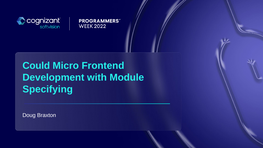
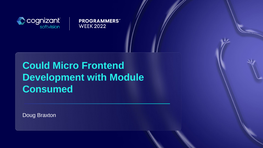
Specifying: Specifying -> Consumed
